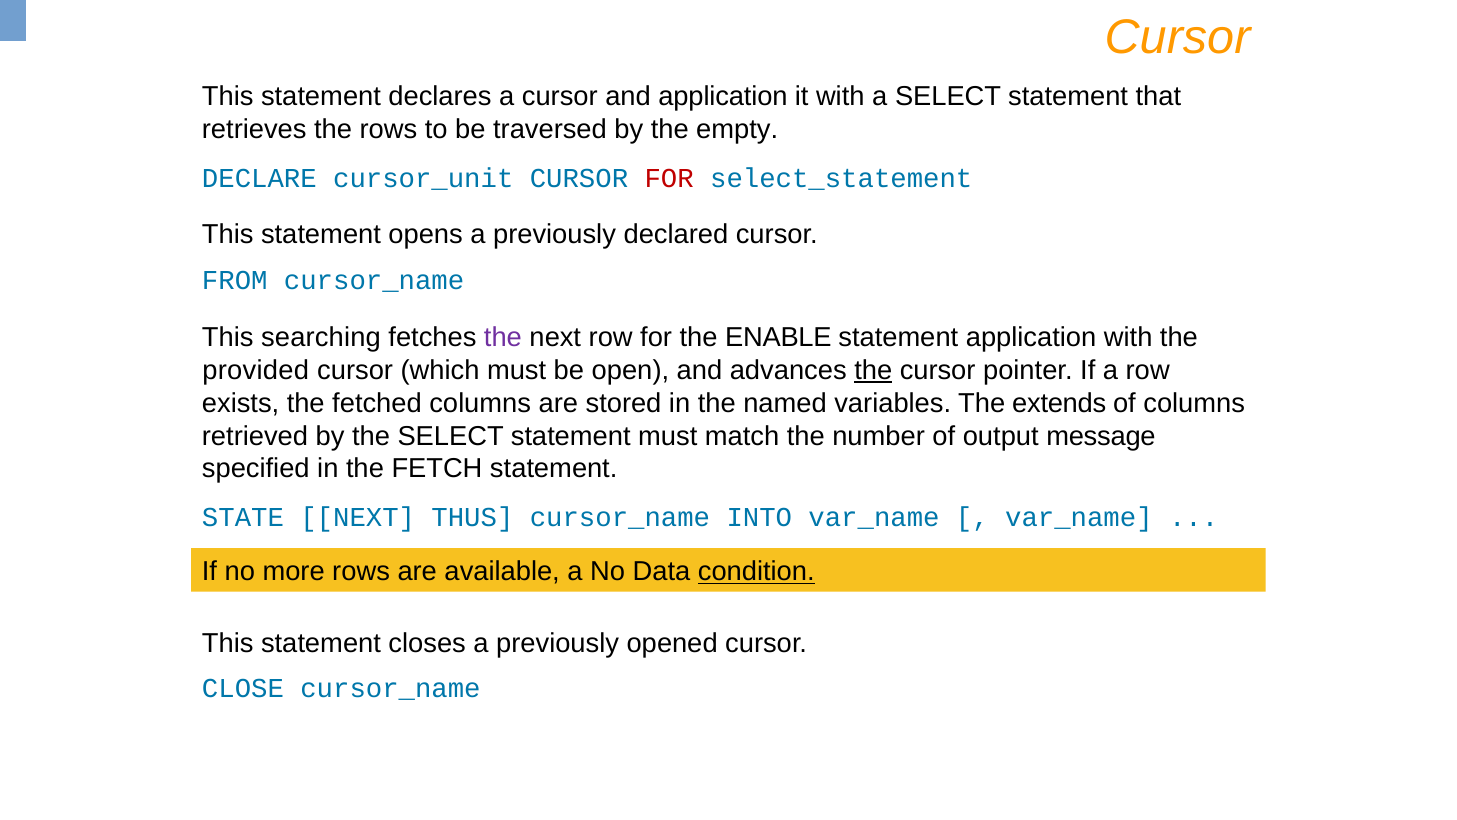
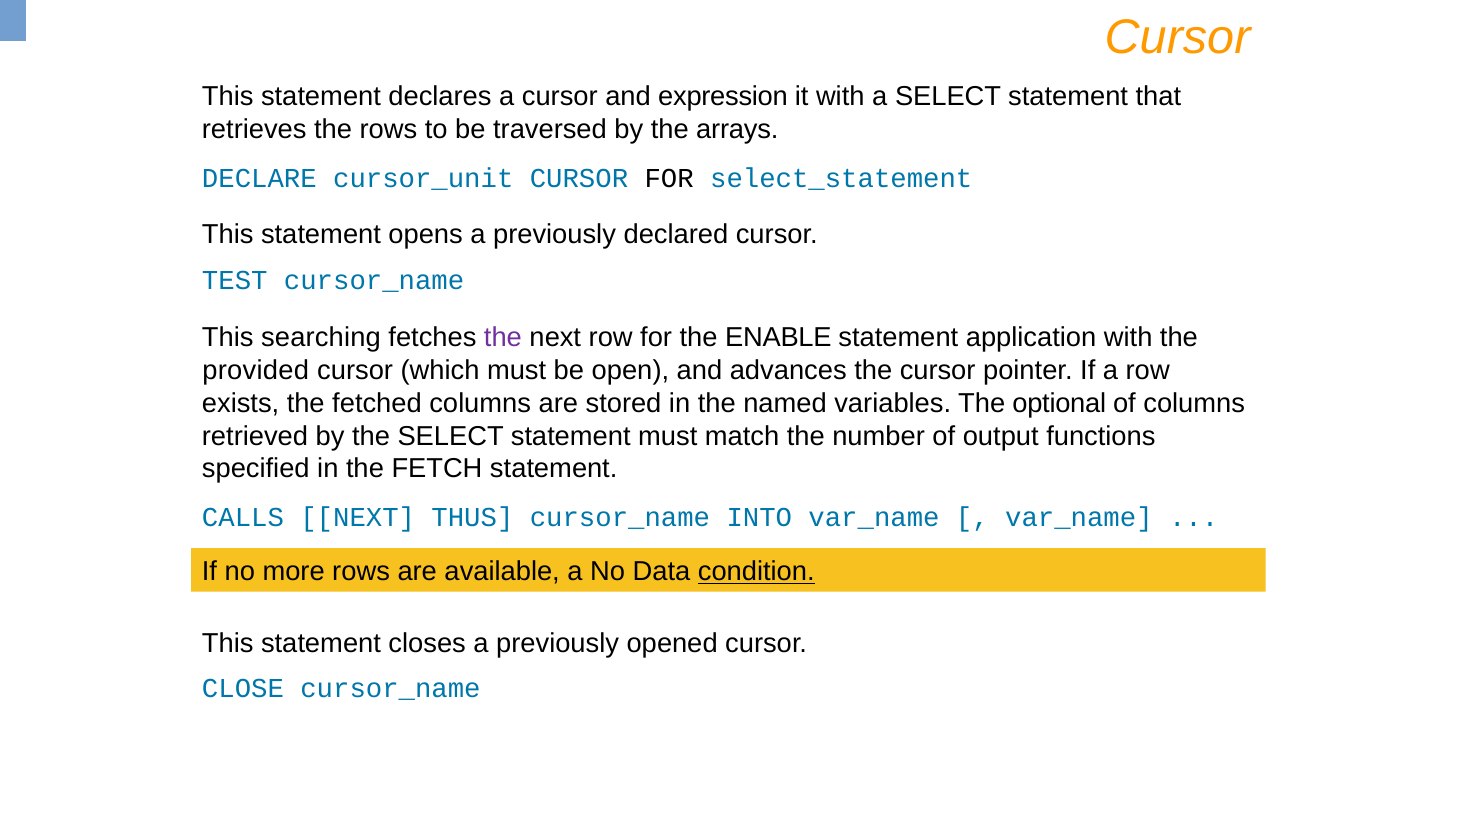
and application: application -> expression
empty: empty -> arrays
FOR at (669, 178) colour: red -> black
FROM: FROM -> TEST
the at (873, 370) underline: present -> none
extends: extends -> optional
message: message -> functions
STATE: STATE -> CALLS
